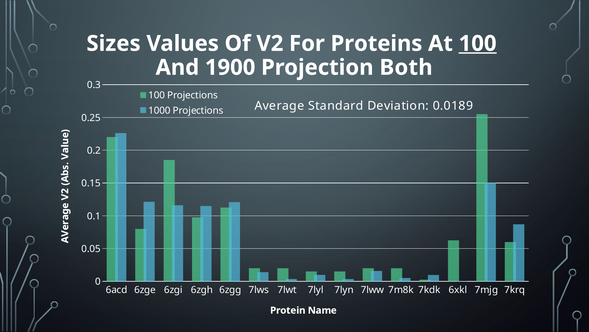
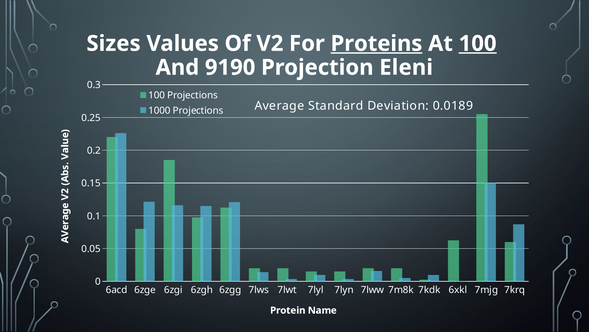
Proteins underline: none -> present
1900: 1900 -> 9190
Both: Both -> Eleni
